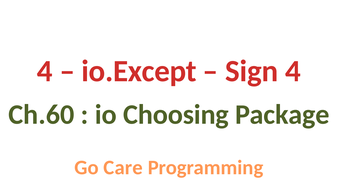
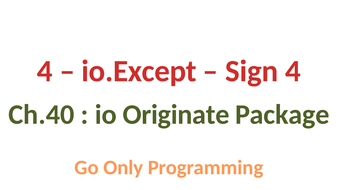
Ch.60: Ch.60 -> Ch.40
Choosing: Choosing -> Originate
Care: Care -> Only
